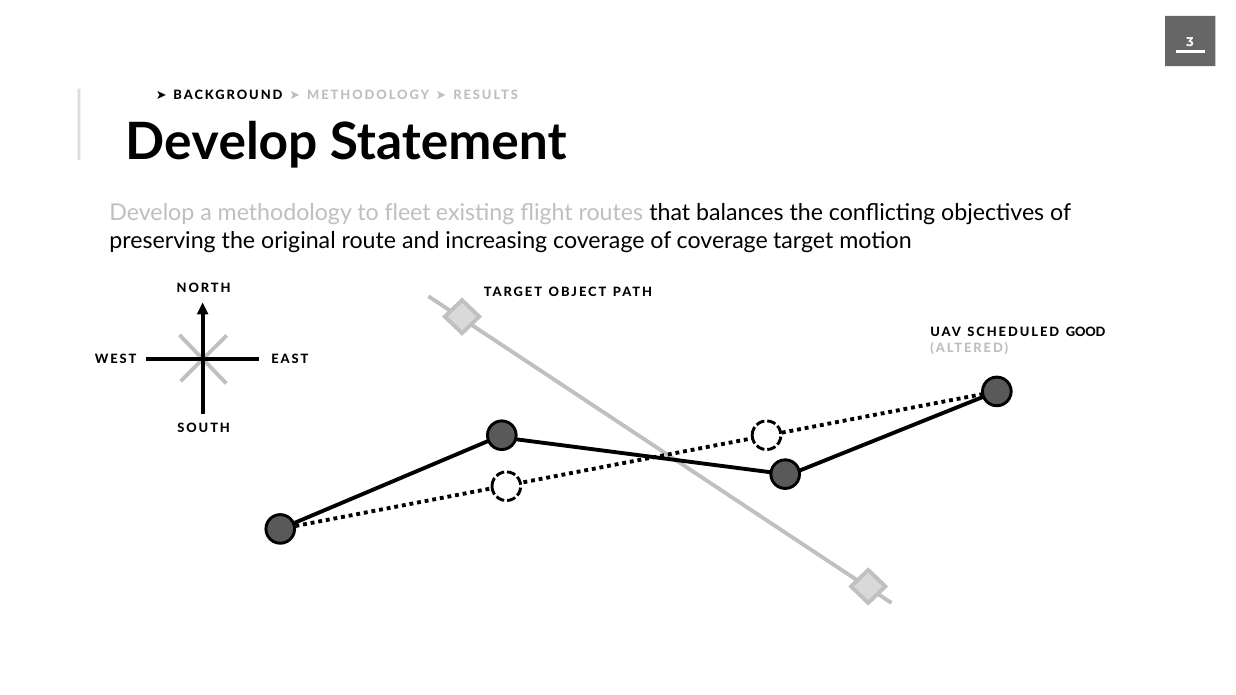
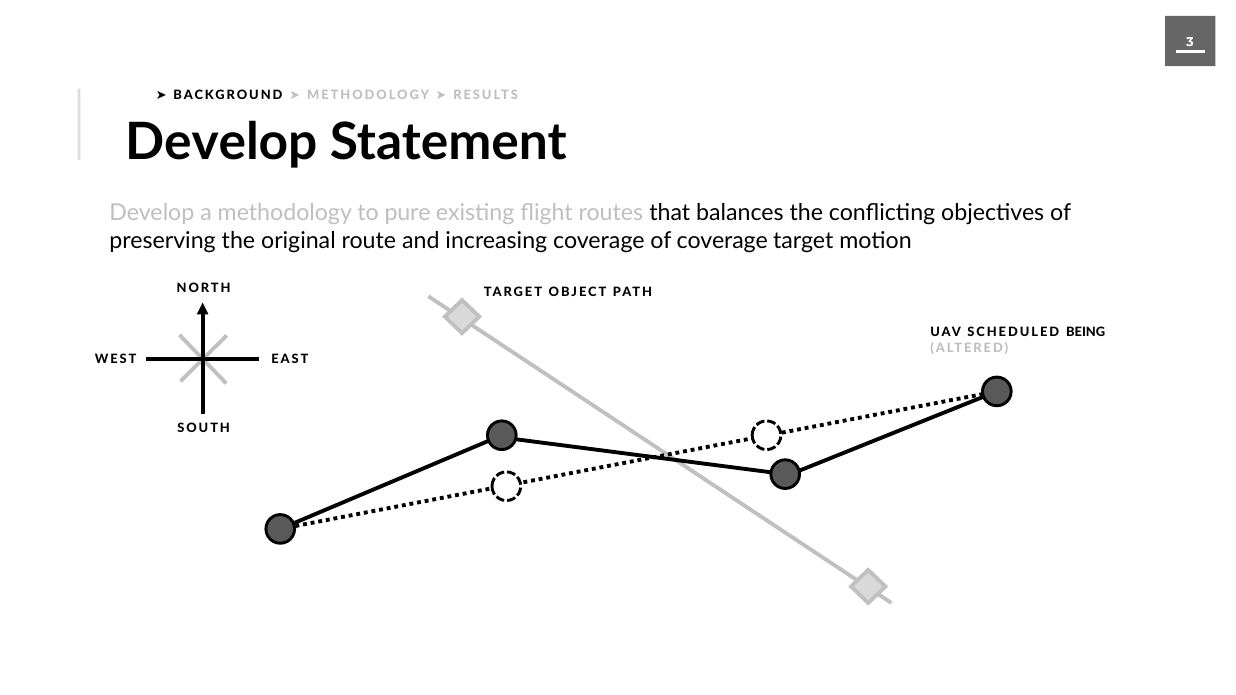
fleet: fleet -> pure
GOOD: GOOD -> BEING
